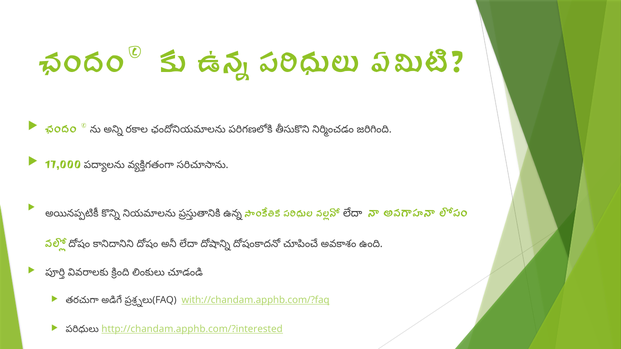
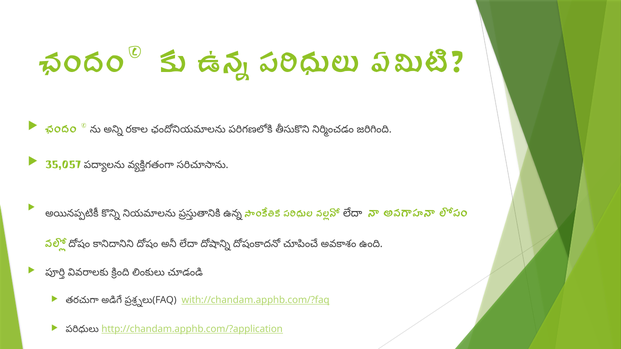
17,000: 17,000 -> 35,057
http://chandam.apphb.com/?interested: http://chandam.apphb.com/?interested -> http://chandam.apphb.com/?application
